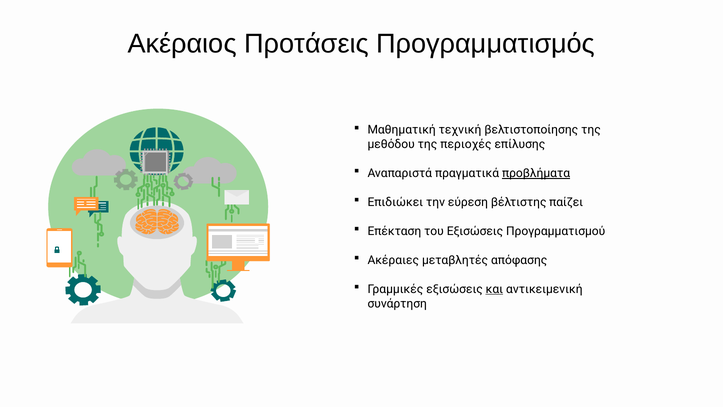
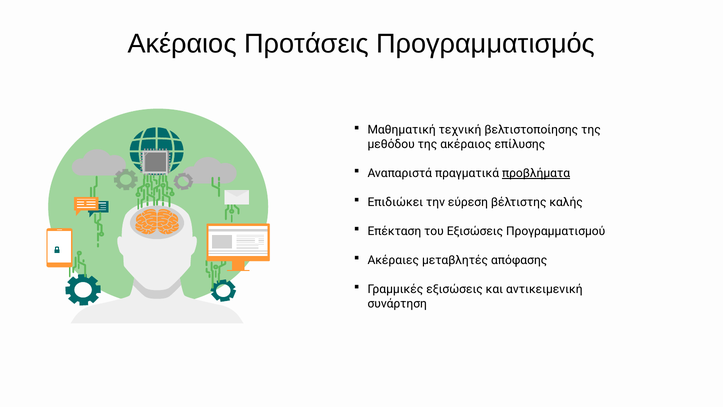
της περιοχές: περιοχές -> ακέραιος
παίζει: παίζει -> καλής
και underline: present -> none
